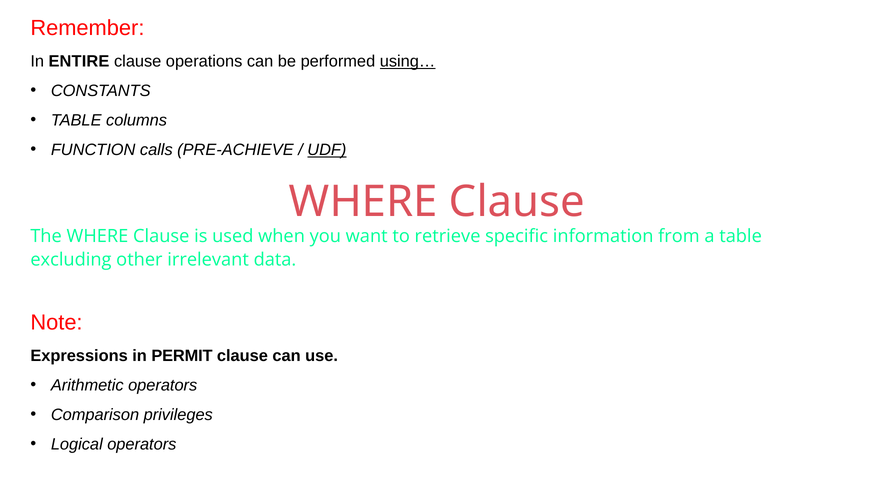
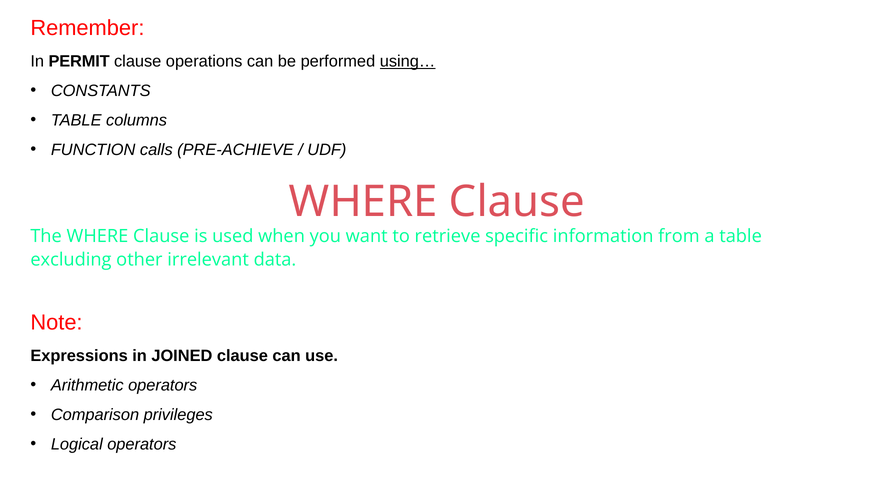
ENTIRE: ENTIRE -> PERMIT
UDF underline: present -> none
PERMIT: PERMIT -> JOINED
